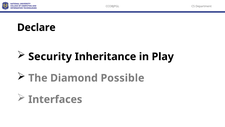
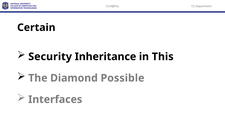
Declare: Declare -> Certain
Play: Play -> This
